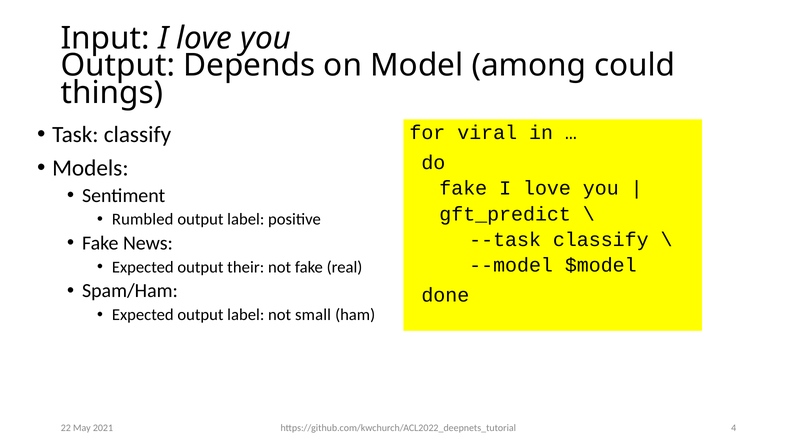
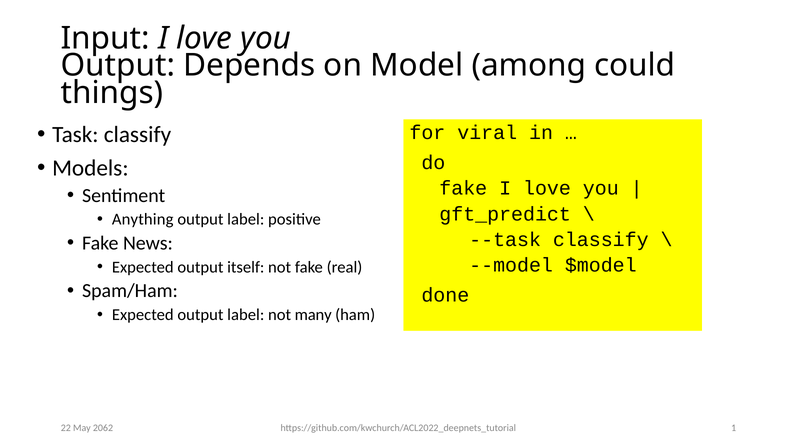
Rumbled: Rumbled -> Anything
their: their -> itself
small: small -> many
4: 4 -> 1
2021: 2021 -> 2062
